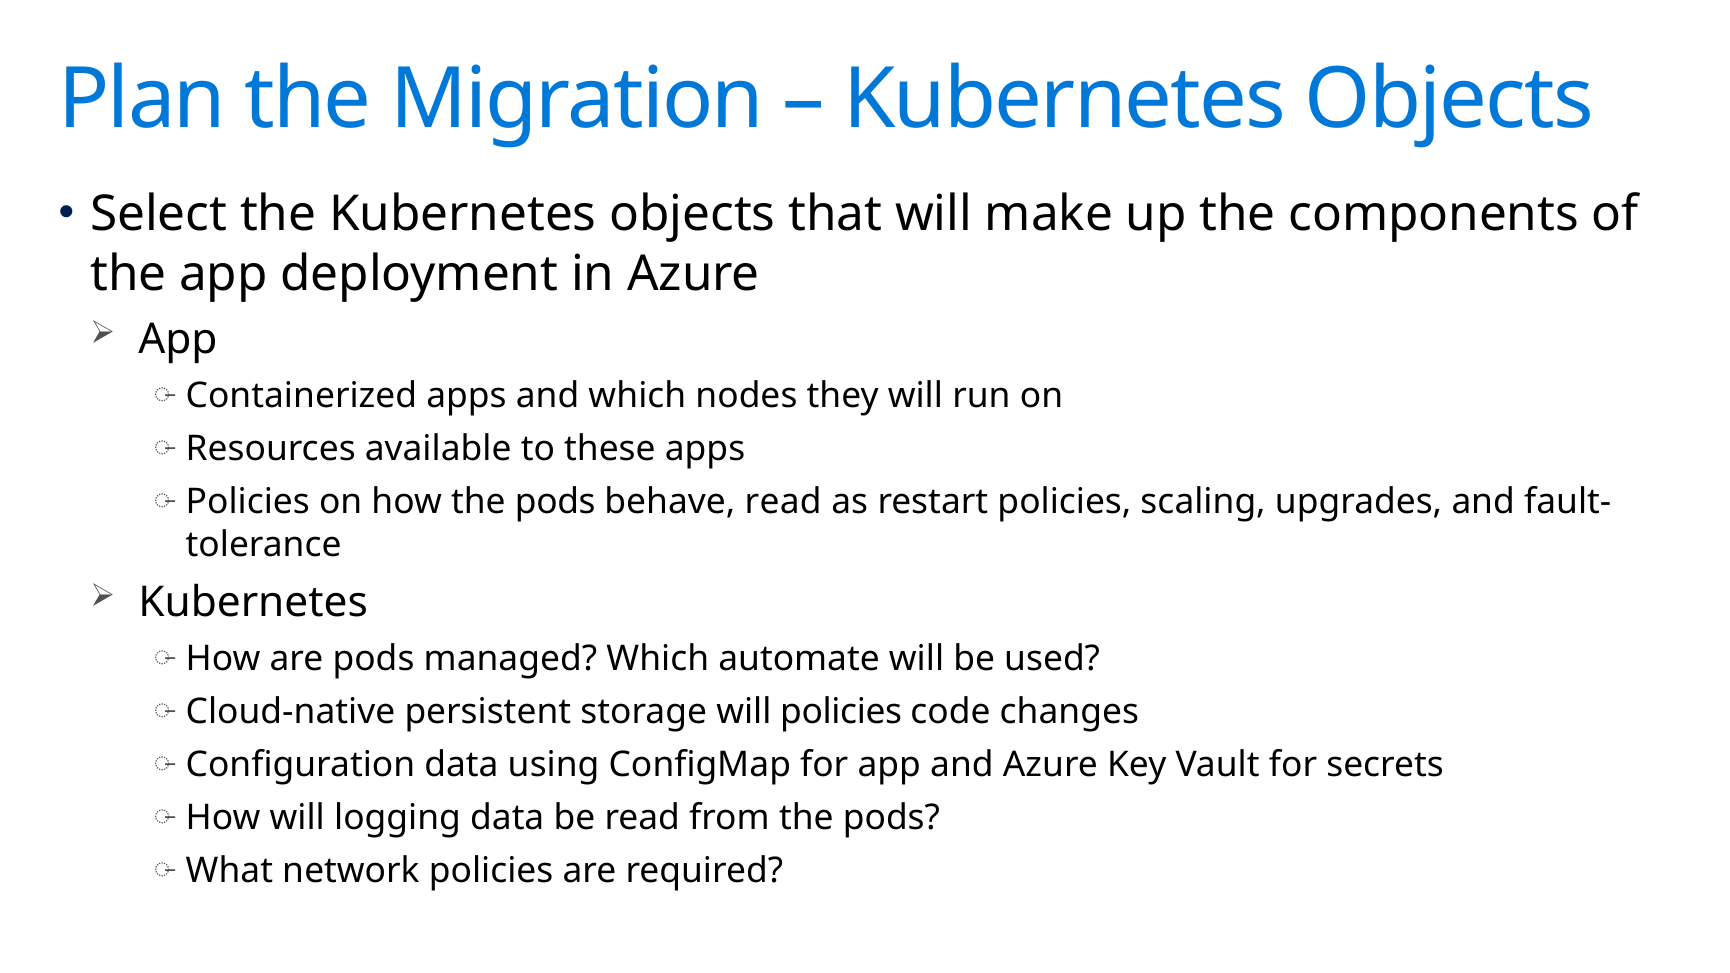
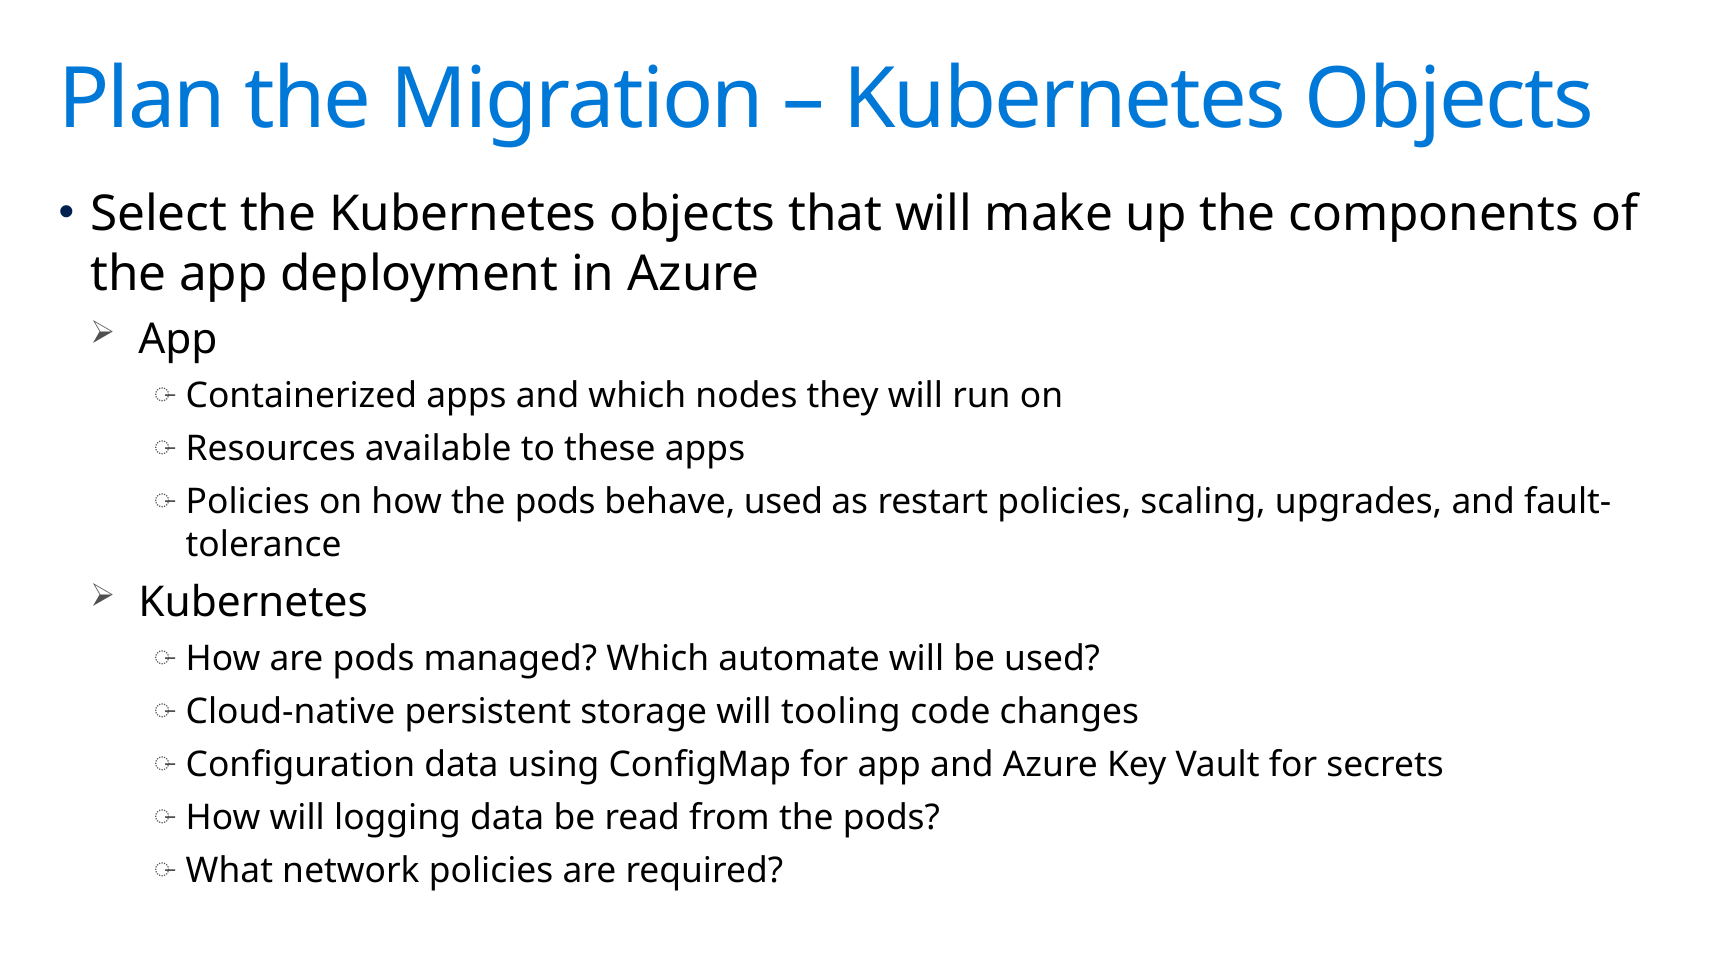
behave read: read -> used
will policies: policies -> tooling
